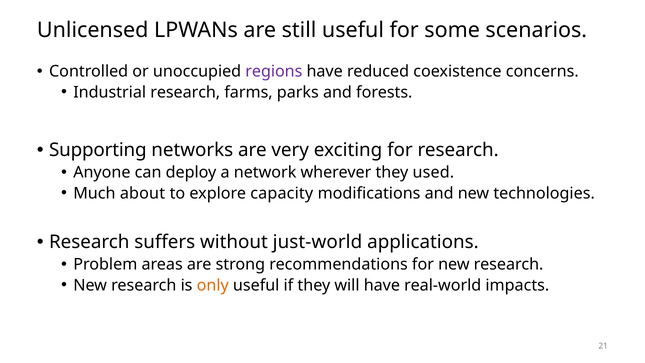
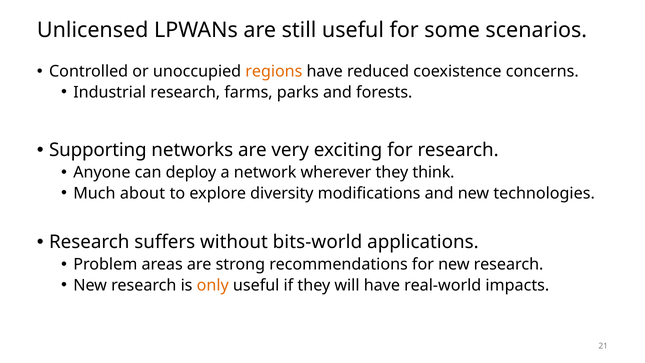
regions colour: purple -> orange
used: used -> think
capacity: capacity -> diversity
just-world: just-world -> bits-world
